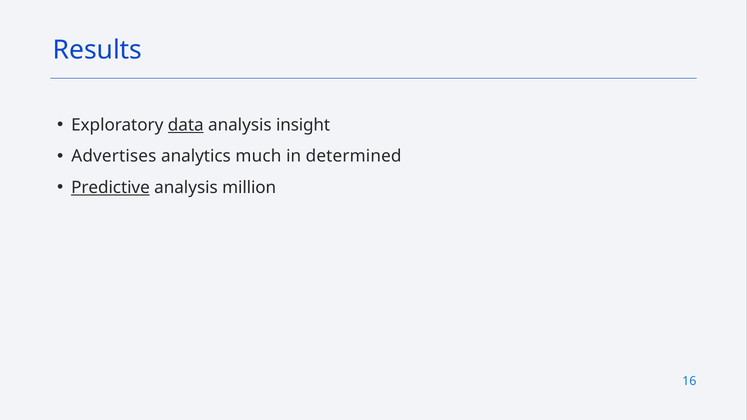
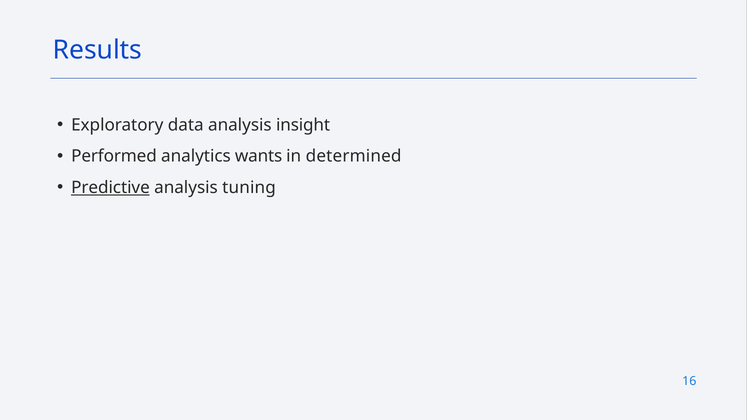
data underline: present -> none
Advertises: Advertises -> Performed
much: much -> wants
million: million -> tuning
